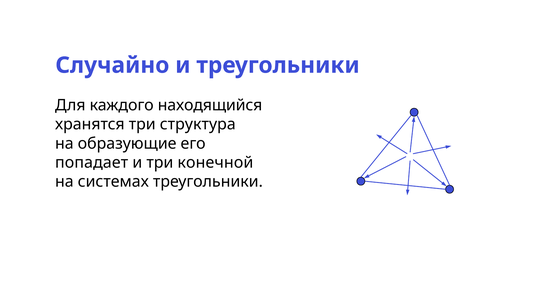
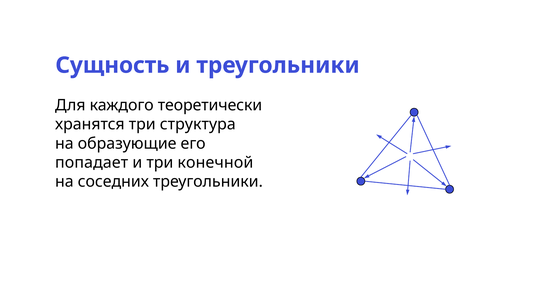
Случайно: Случайно -> Сущность
находящийся: находящийся -> теоретически
системах: системах -> соседних
